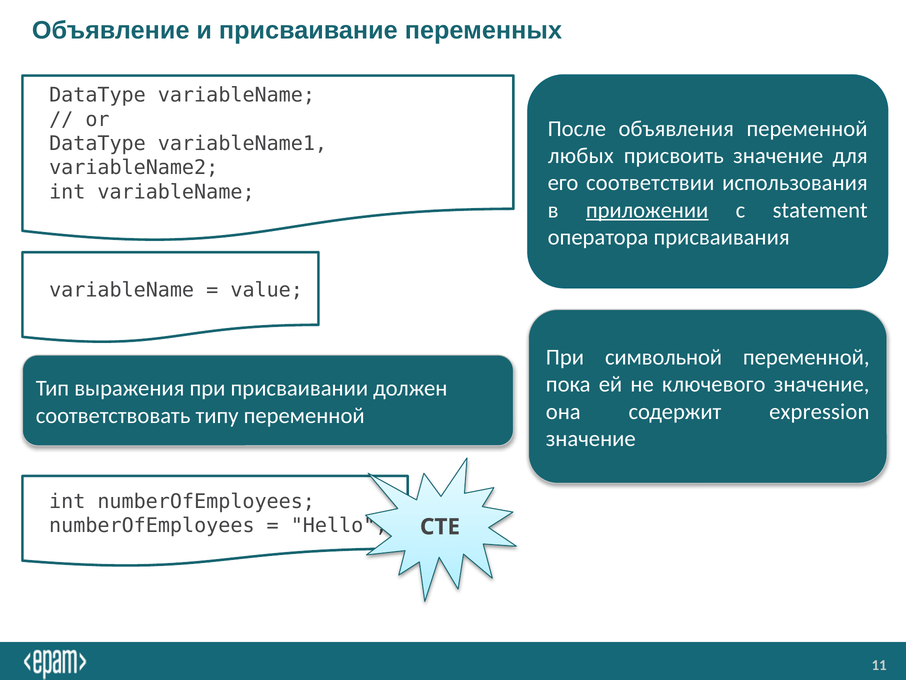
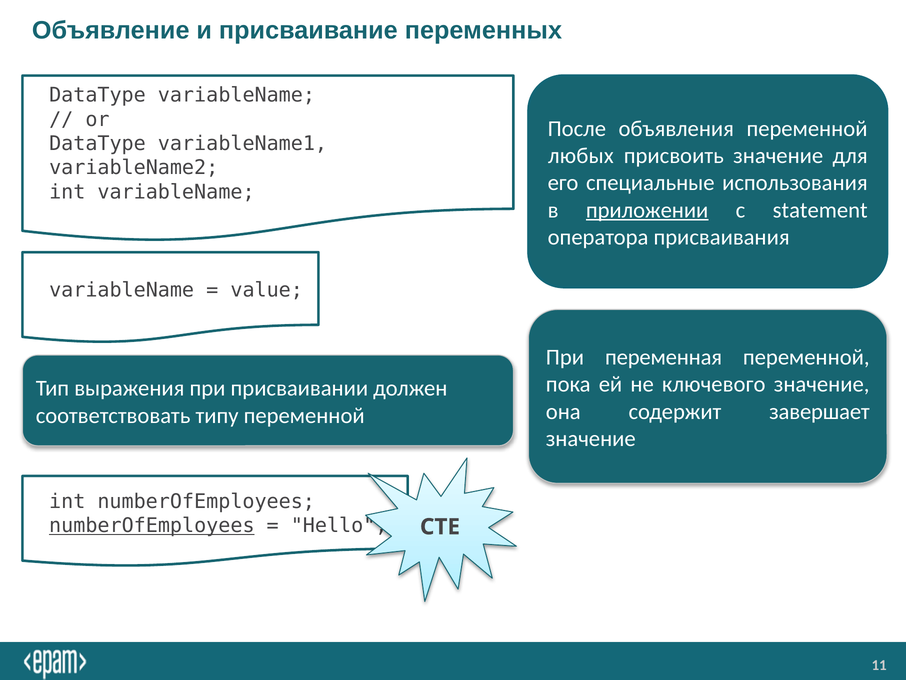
соответствии: соответствии -> специальные
символьной: символьной -> переменная
expression: expression -> завершает
numberOfEmployees at (152, 525) underline: none -> present
